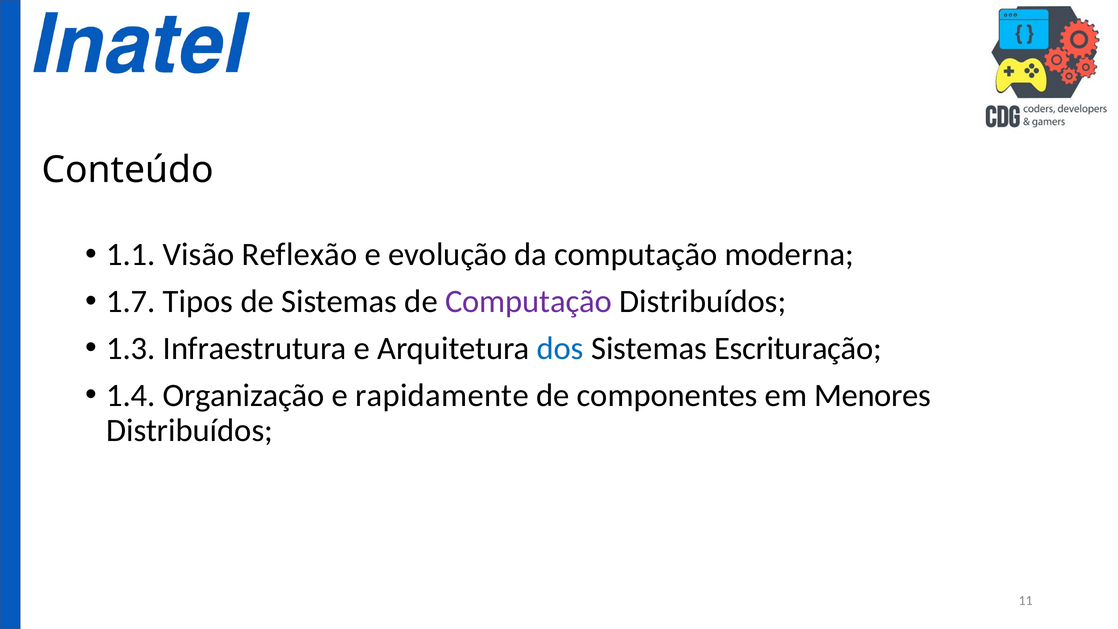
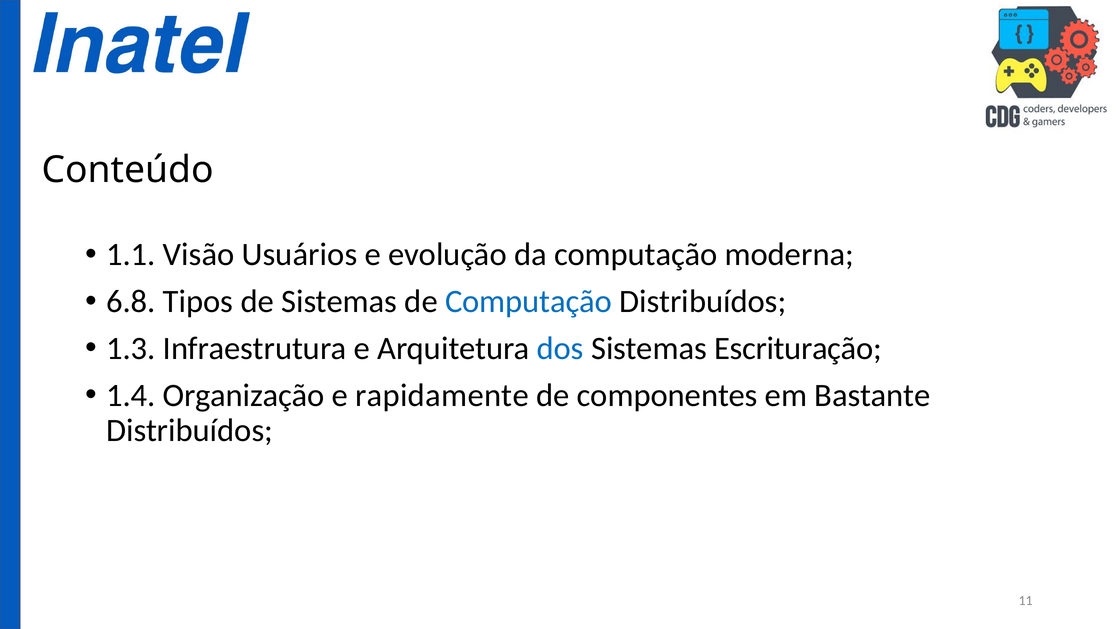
Reflexão: Reflexão -> Usuários
1.7: 1.7 -> 6.8
Computação at (529, 302) colour: purple -> blue
Menores: Menores -> Bastante
